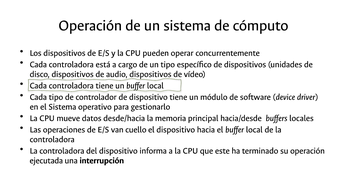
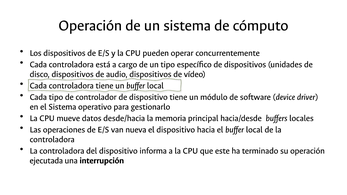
cuello: cuello -> nueva
